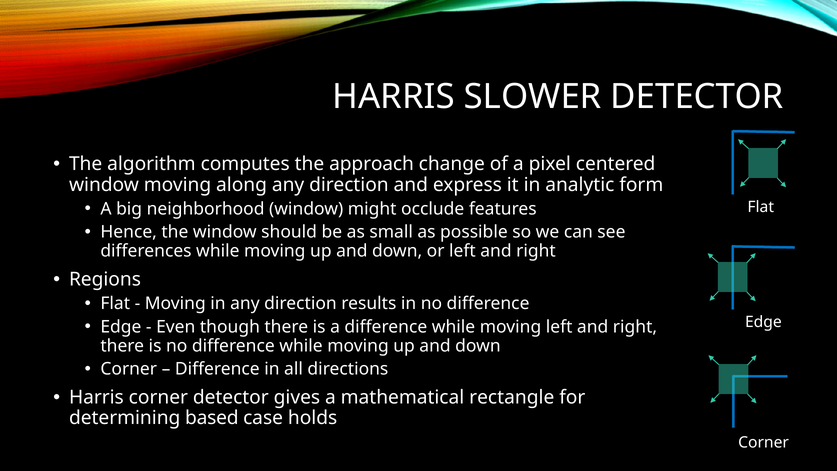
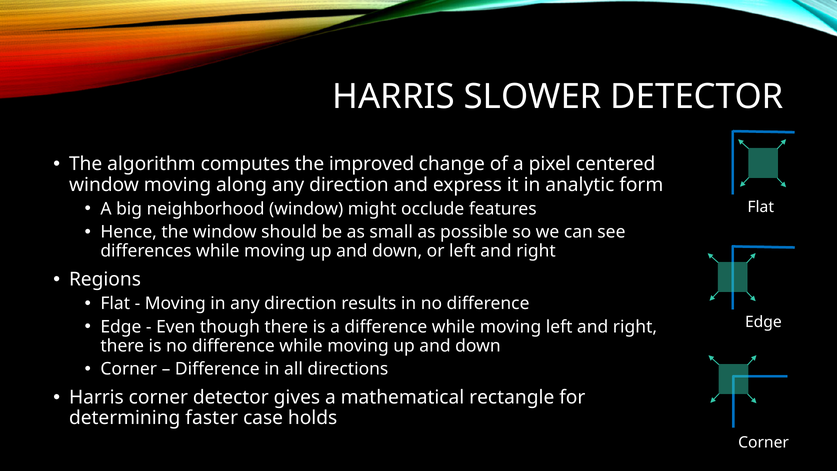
approach: approach -> improved
based: based -> faster
